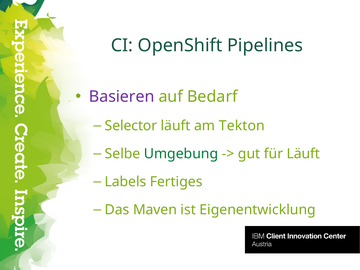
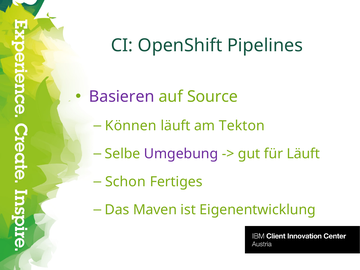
Bedarf: Bedarf -> Source
Selector: Selector -> Können
Umgebung colour: green -> purple
Labels: Labels -> Schon
